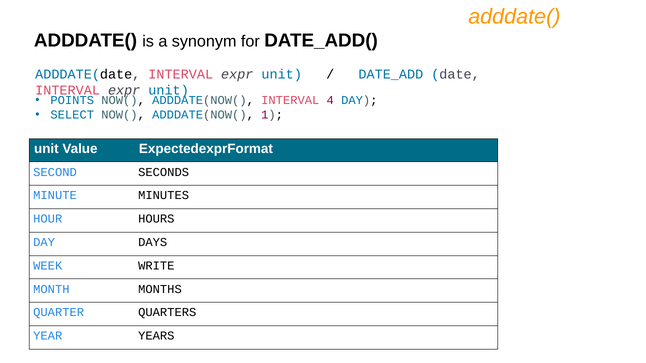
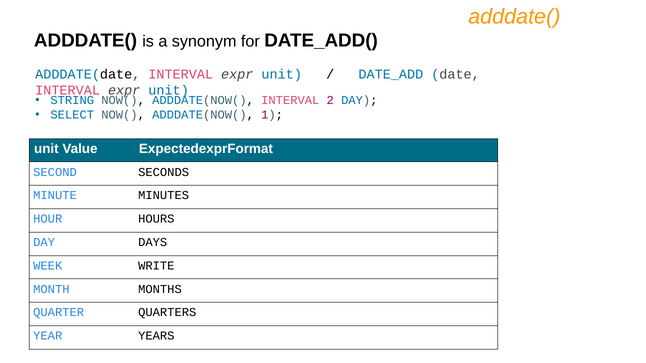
POINTS: POINTS -> STRING
4: 4 -> 2
